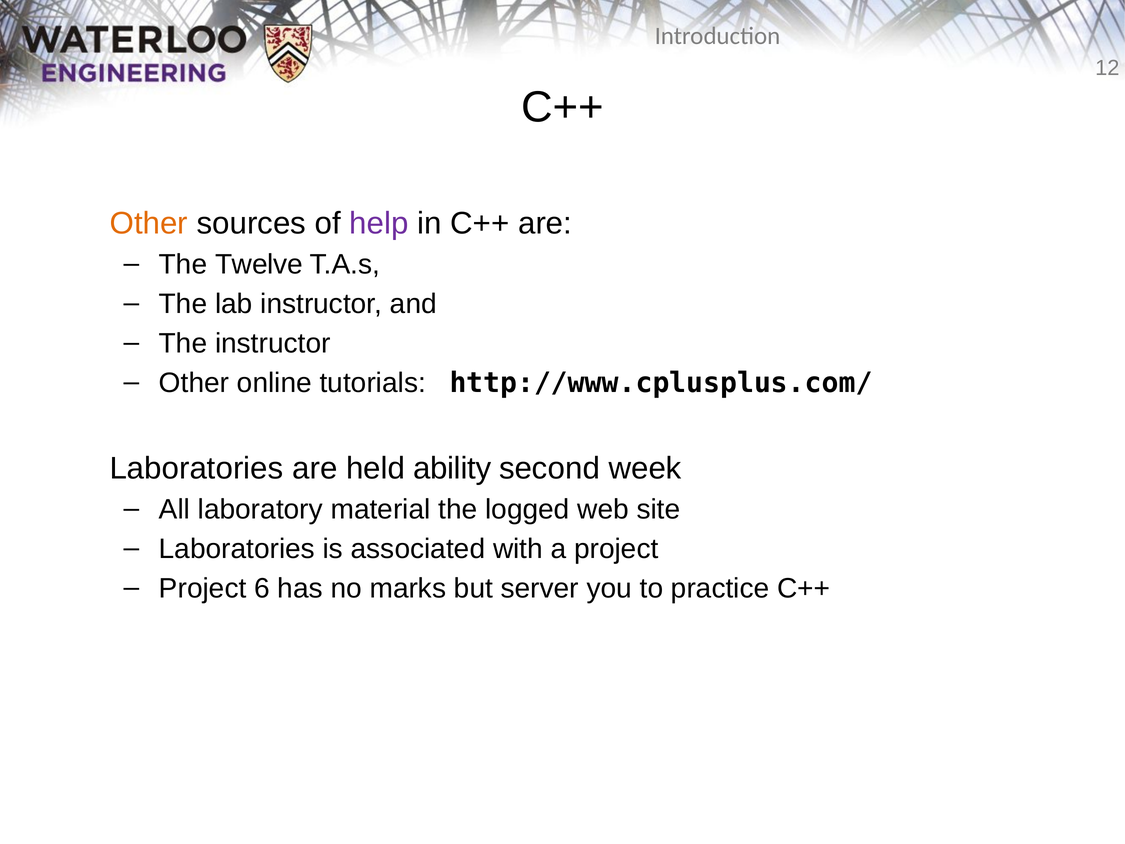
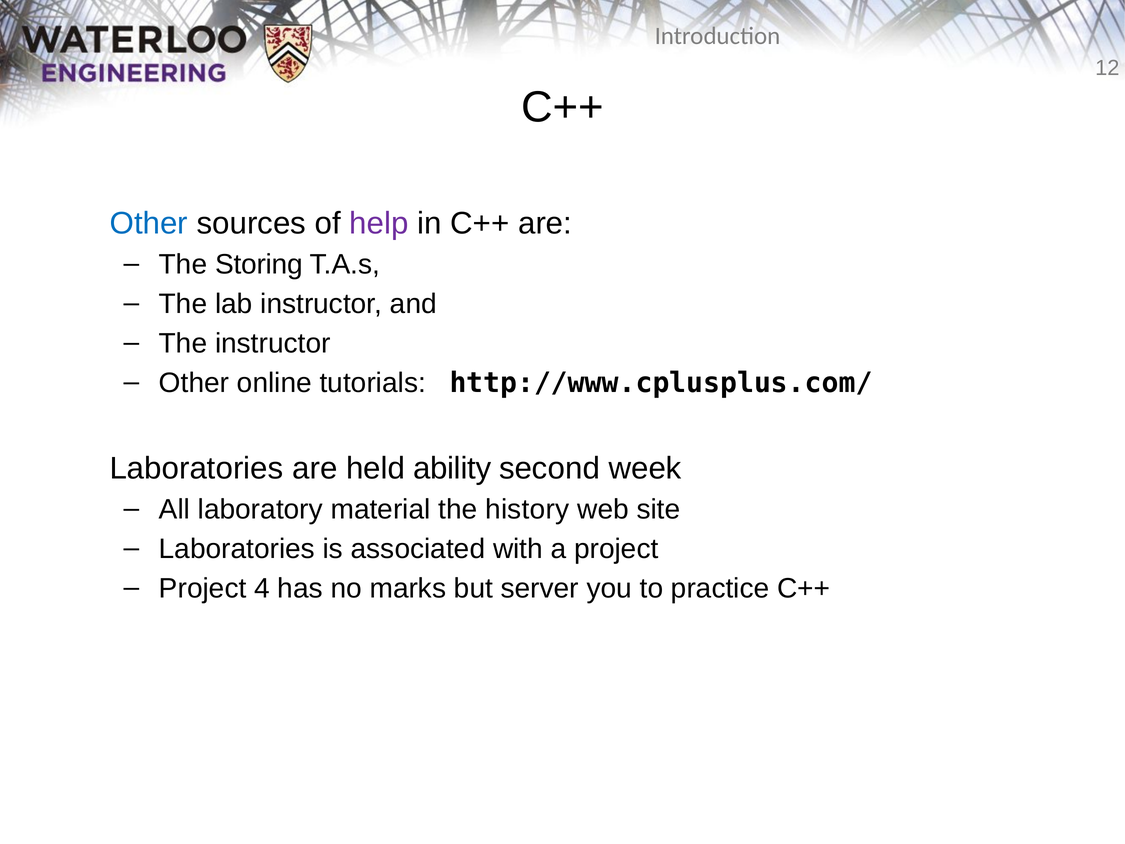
Other at (149, 223) colour: orange -> blue
Twelve: Twelve -> Storing
logged: logged -> history
6: 6 -> 4
